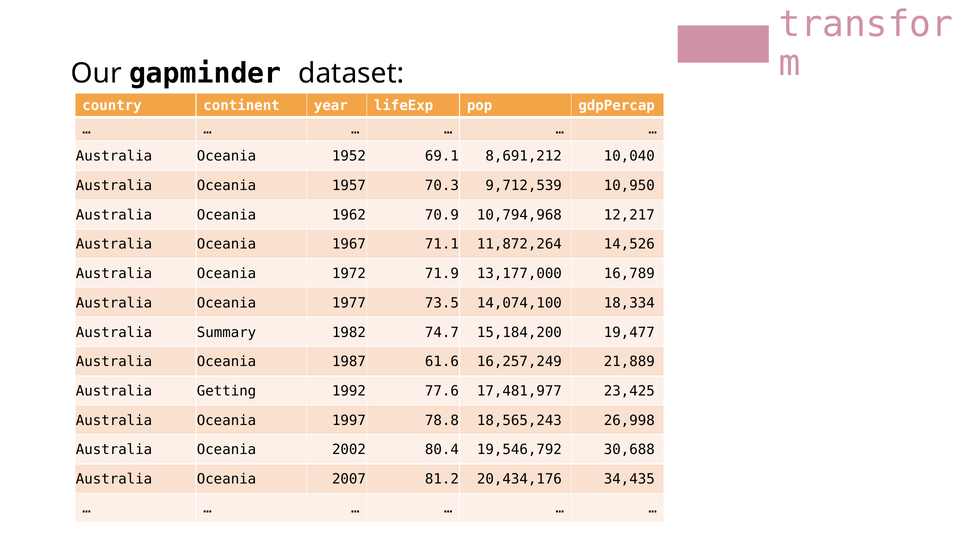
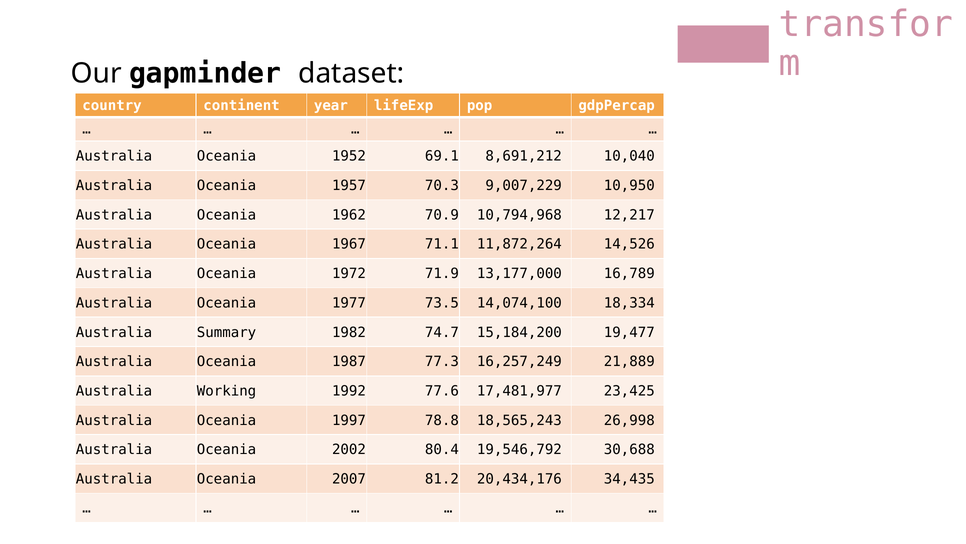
9,712,539: 9,712,539 -> 9,007,229
61.6: 61.6 -> 77.3
Getting: Getting -> Working
